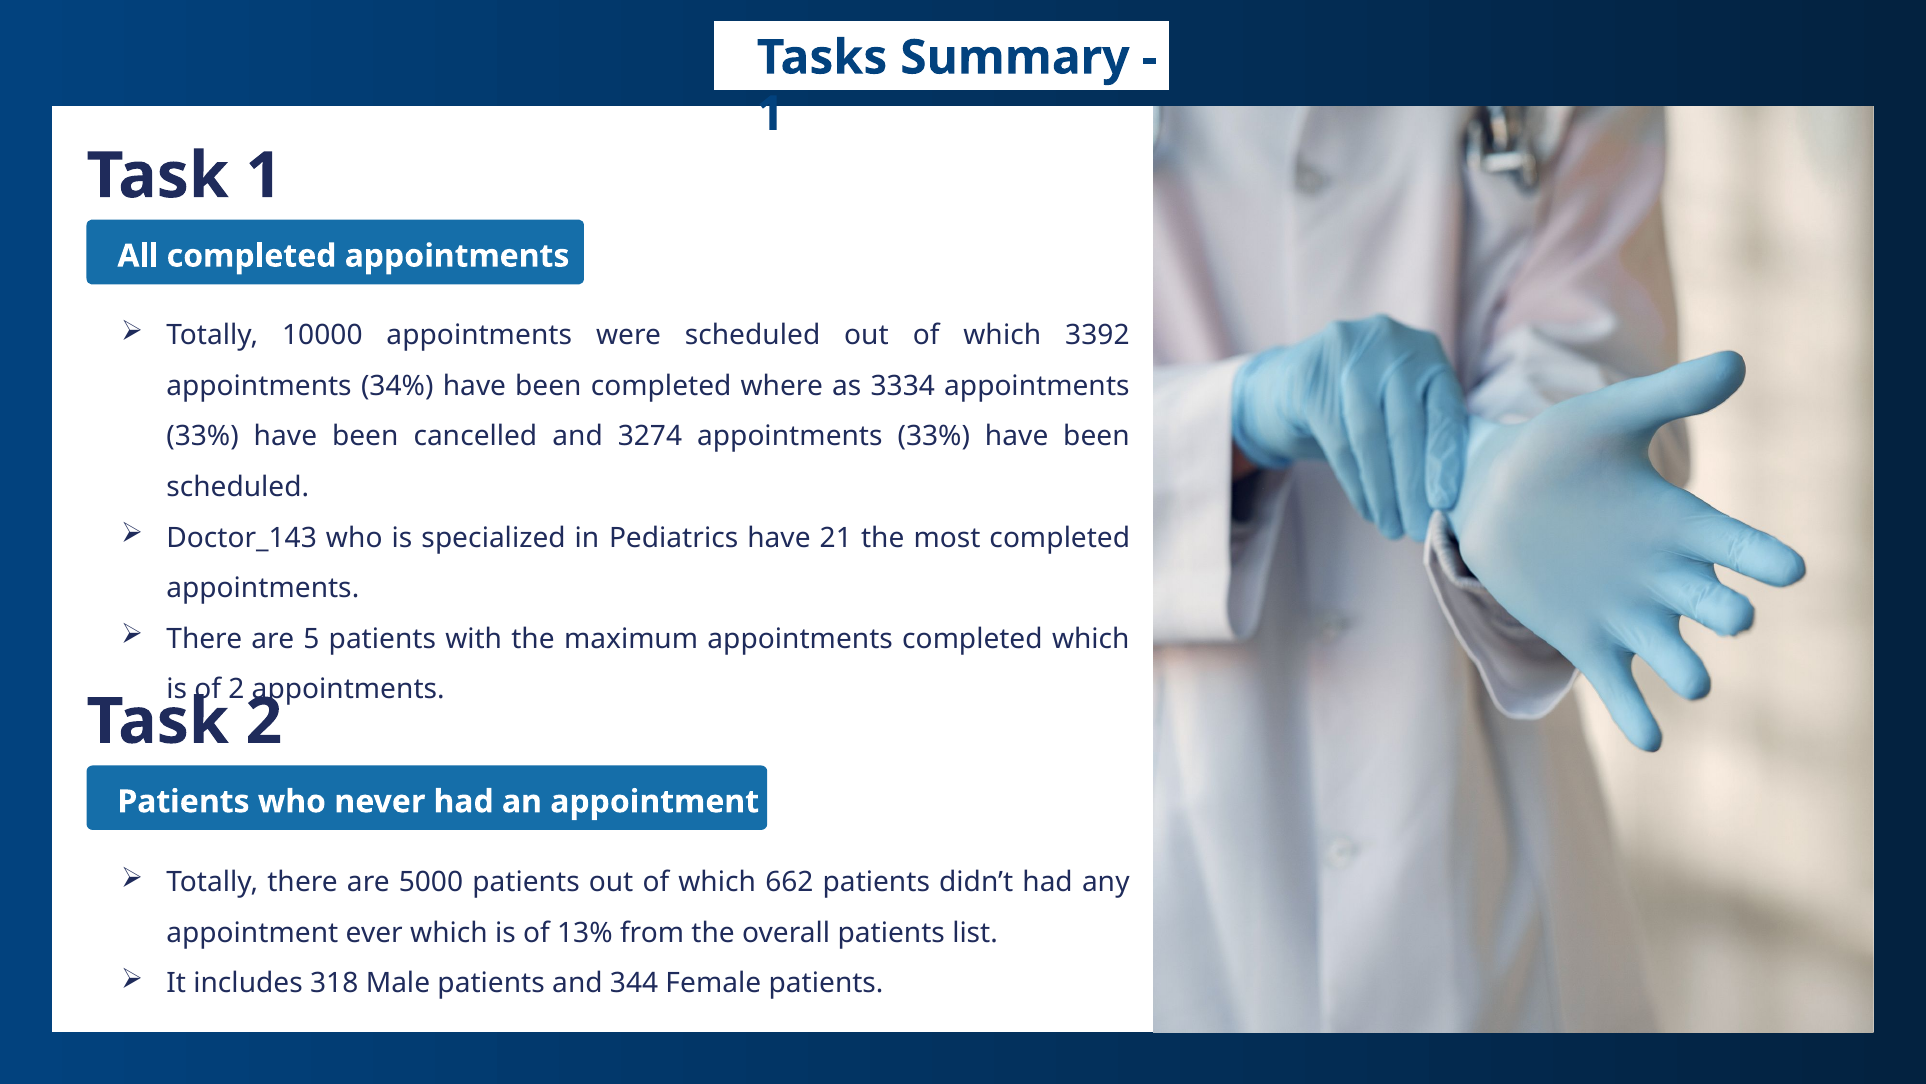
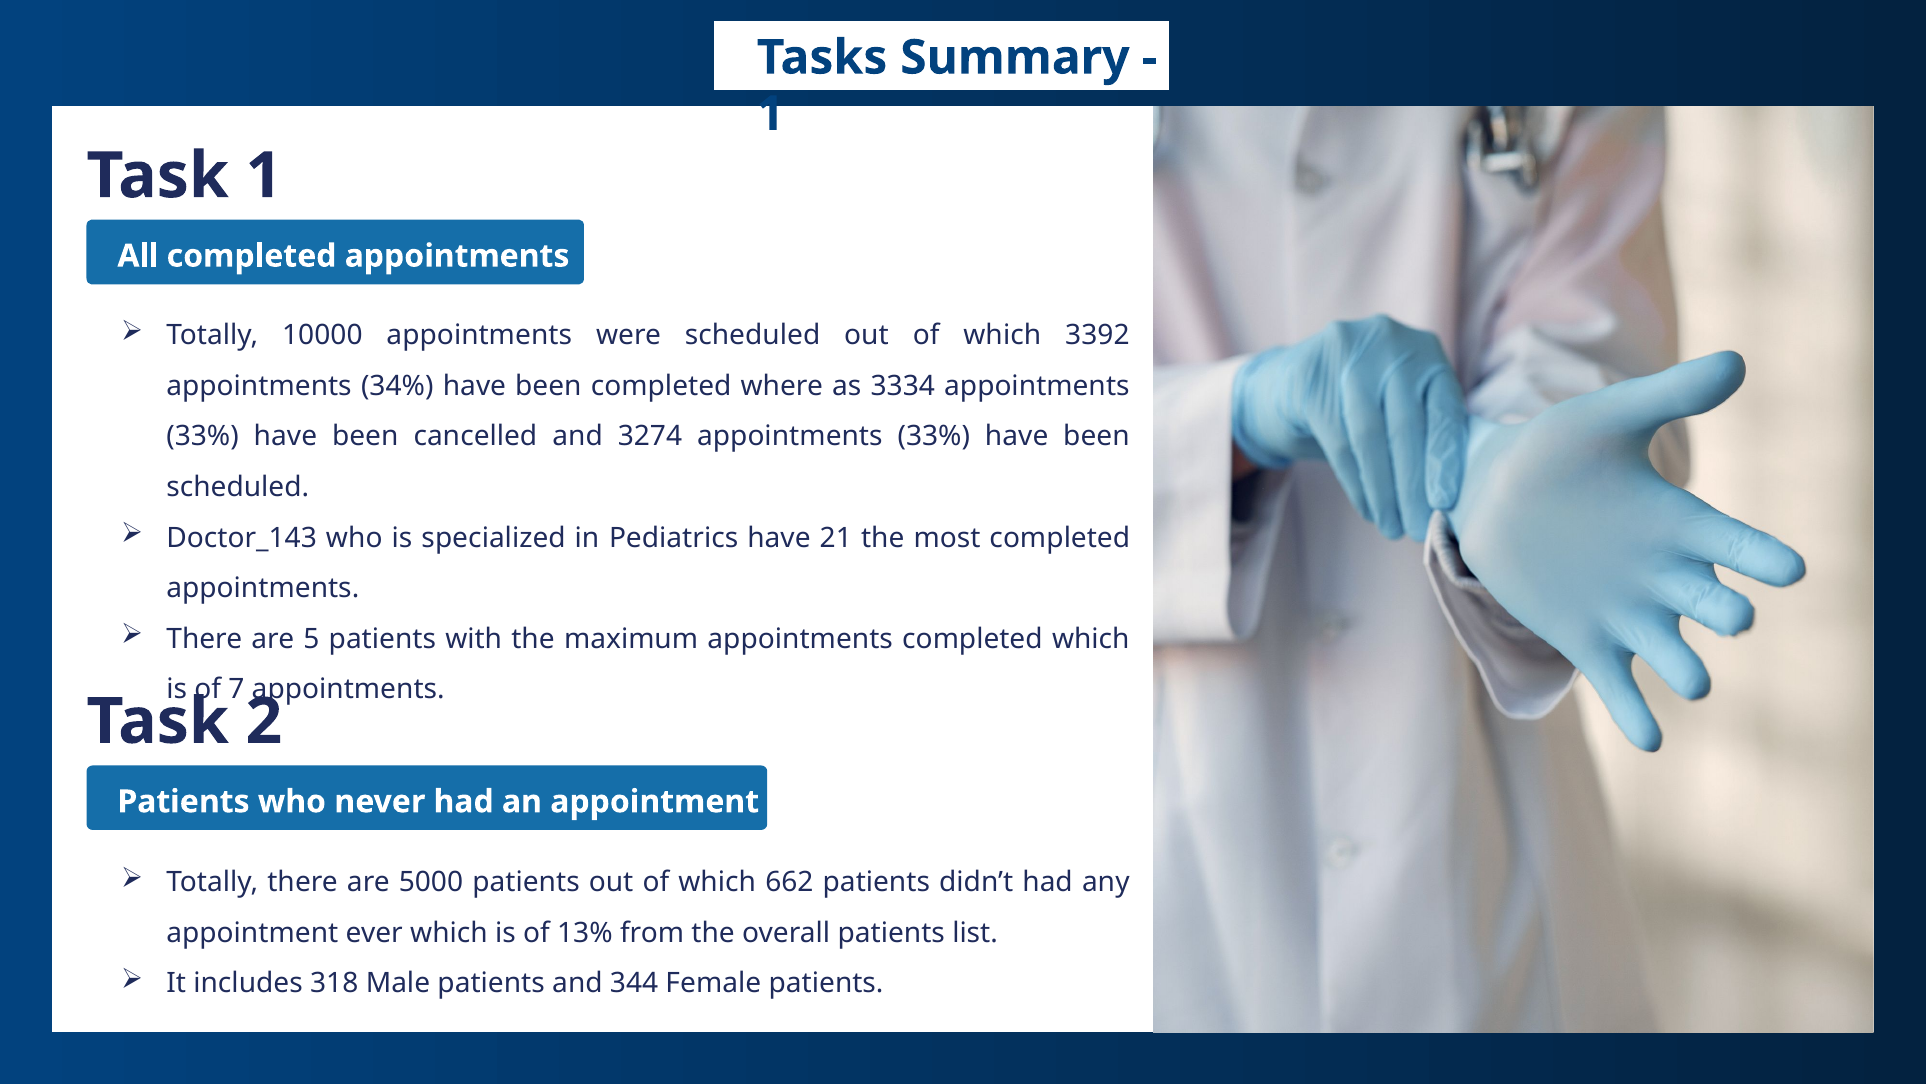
of 2: 2 -> 7
